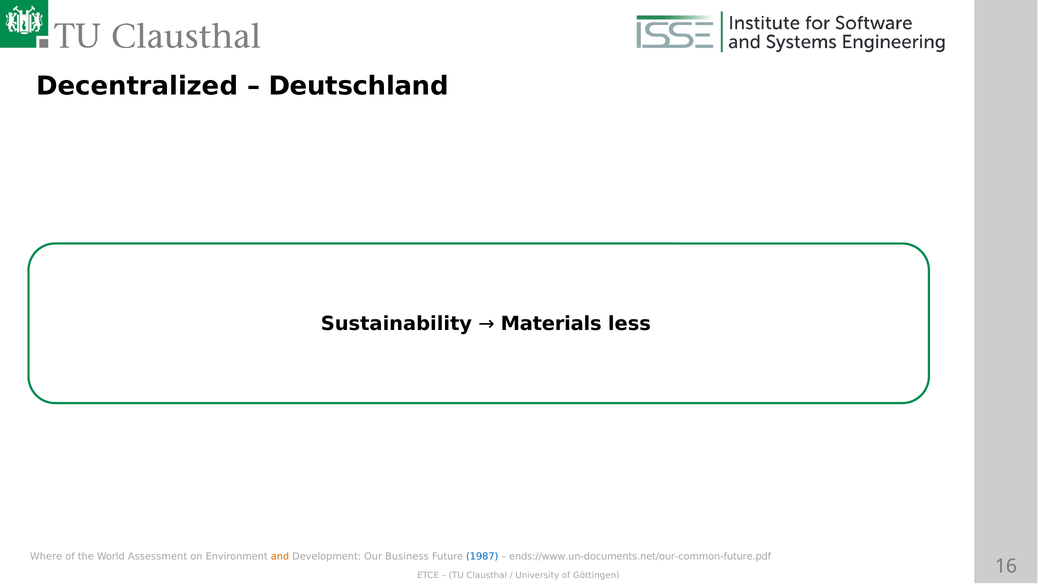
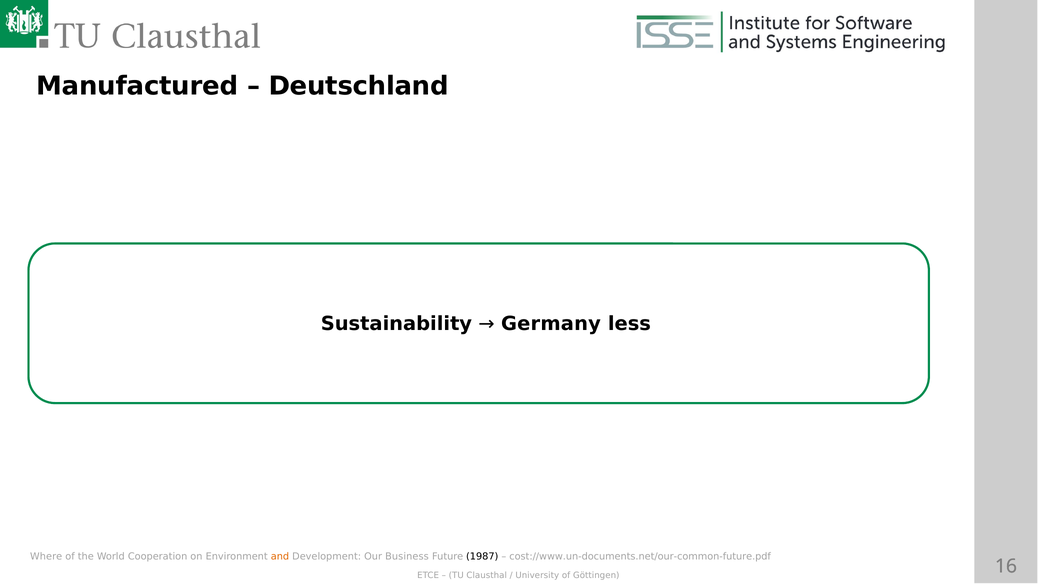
Decentralized: Decentralized -> Manufactured
Materials: Materials -> Germany
Assessment: Assessment -> Cooperation
1987 colour: blue -> black
ends://www.un-documents.net/our-common-future.pdf: ends://www.un-documents.net/our-common-future.pdf -> cost://www.un-documents.net/our-common-future.pdf
